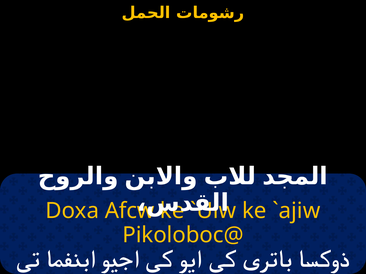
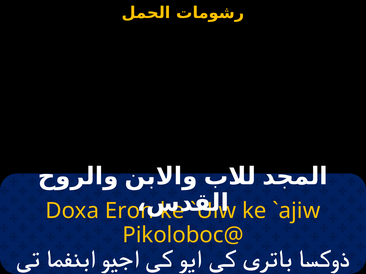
Afcw: Afcw -> Eron
